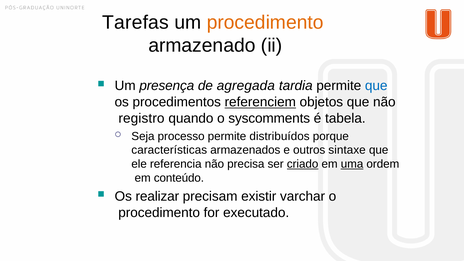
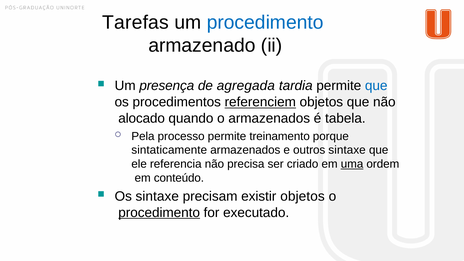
procedimento at (265, 22) colour: orange -> blue
registro: registro -> alocado
o syscomments: syscomments -> armazenados
Seja: Seja -> Pela
distribuídos: distribuídos -> treinamento
características: características -> sintaticamente
criado underline: present -> none
Os realizar: realizar -> sintaxe
existir varchar: varchar -> objetos
procedimento at (159, 213) underline: none -> present
